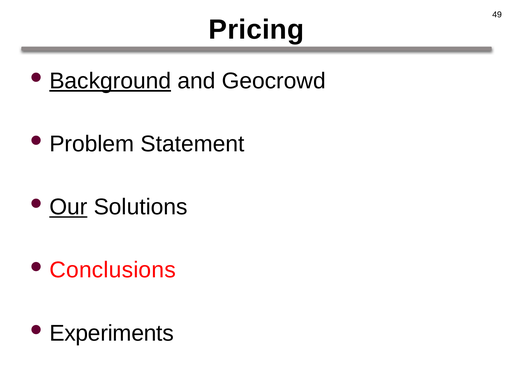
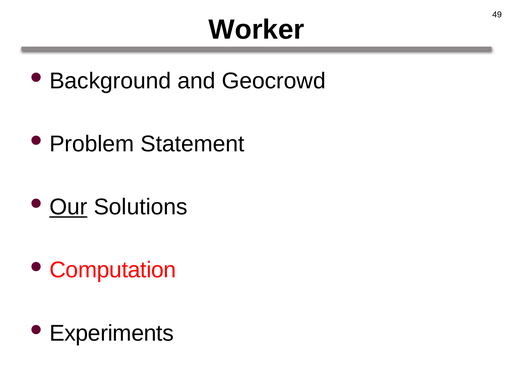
Pricing: Pricing -> Worker
Background underline: present -> none
Conclusions: Conclusions -> Computation
